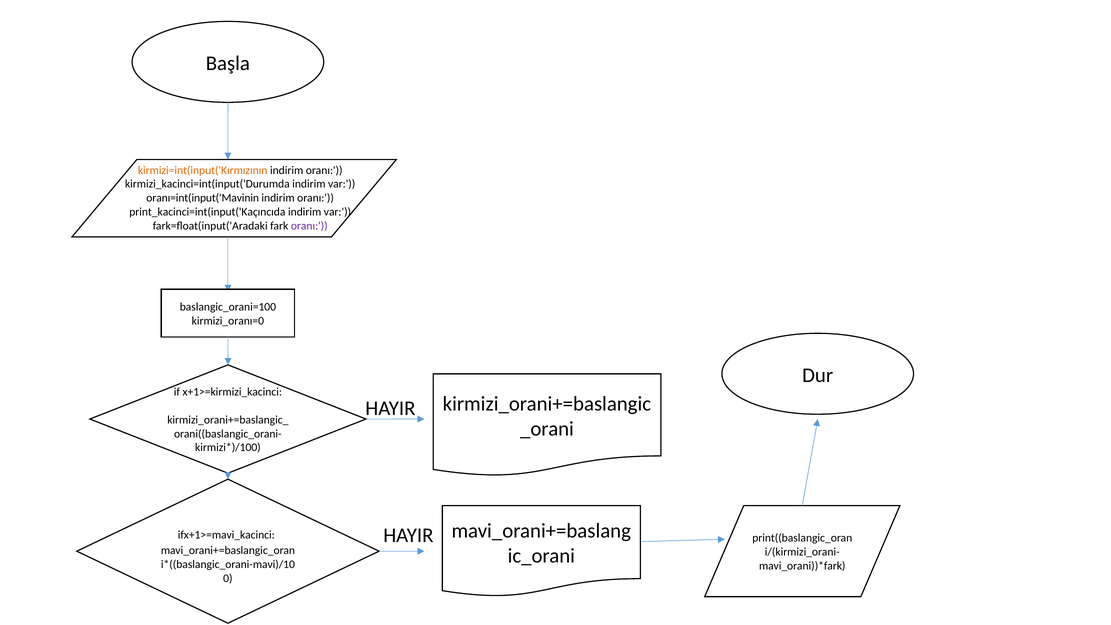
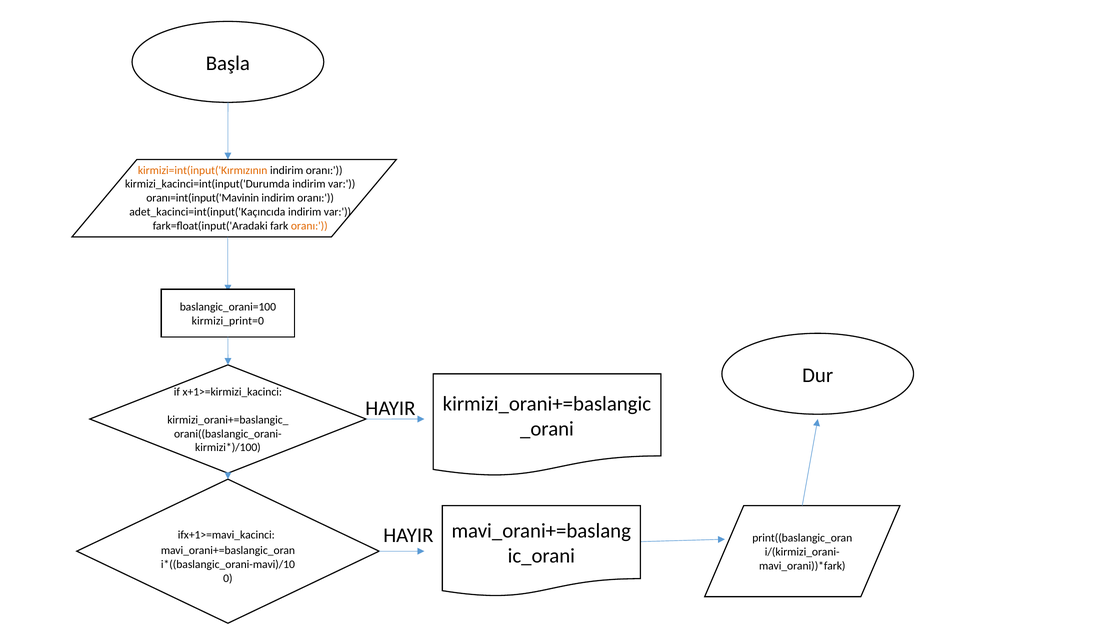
print_kacinci=int(input('Kaçıncıda: print_kacinci=int(input('Kaçıncıda -> adet_kacinci=int(input('Kaçıncıda
oranı at (309, 226) colour: purple -> orange
kirmizi_oranı=0: kirmizi_oranı=0 -> kirmizi_print=0
